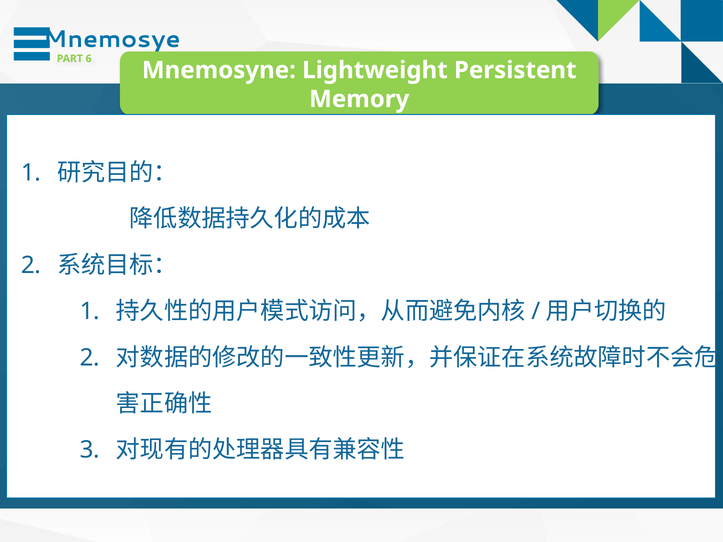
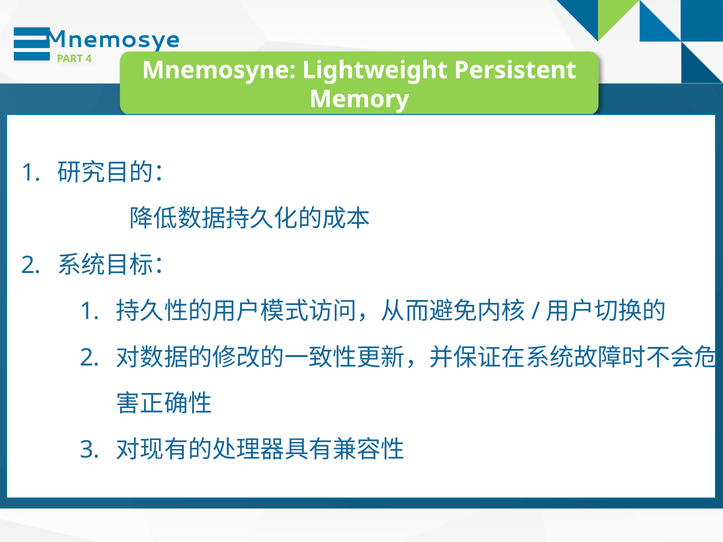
6: 6 -> 4
